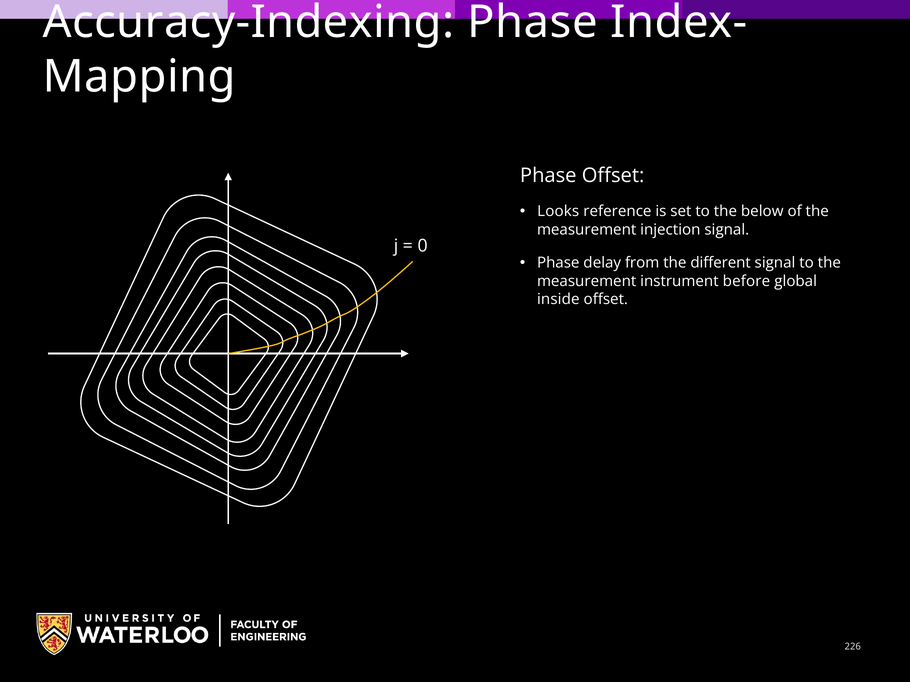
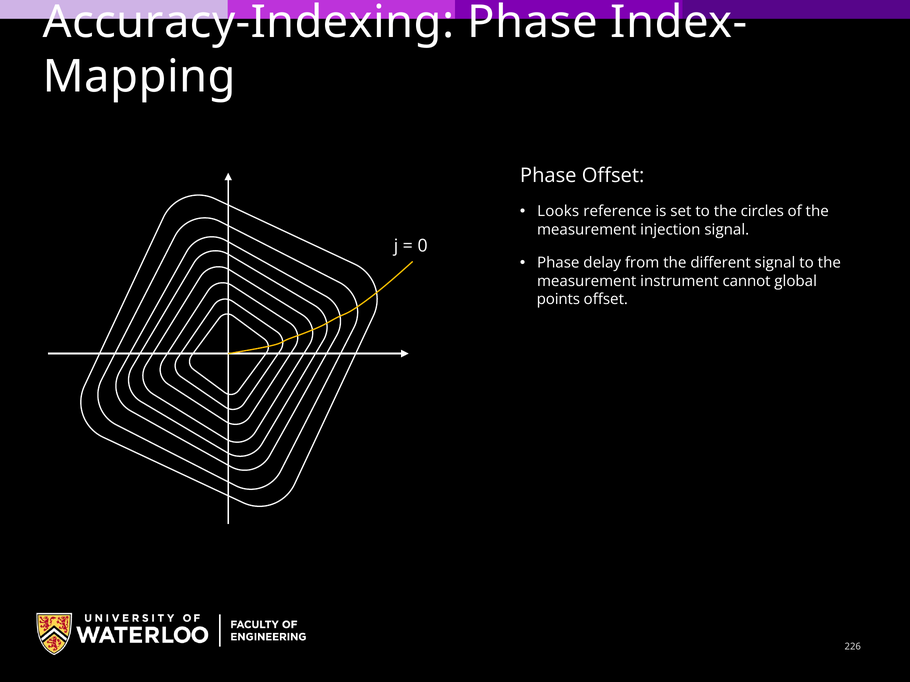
below: below -> circles
before: before -> cannot
inside: inside -> points
